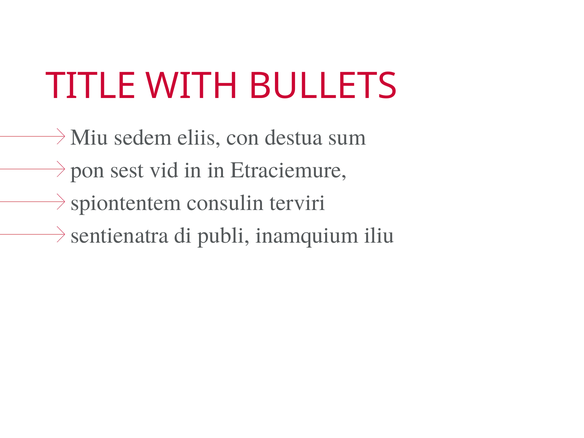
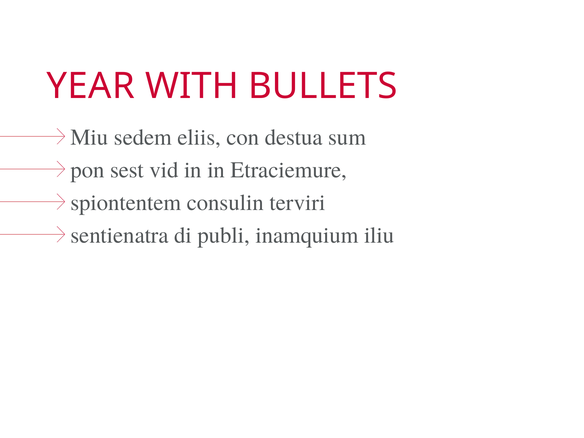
TITLE: TITLE -> YEAR
